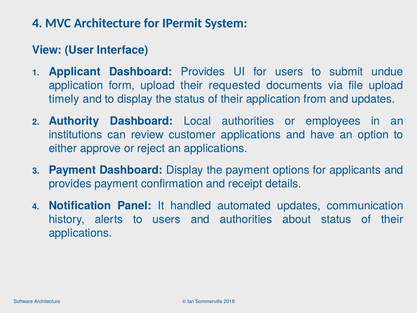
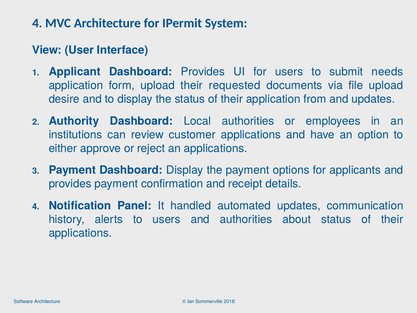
undue: undue -> needs
timely: timely -> desire
